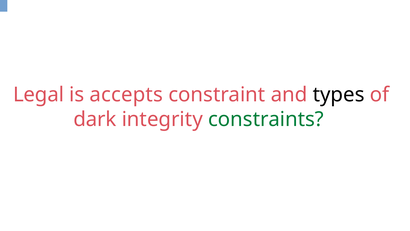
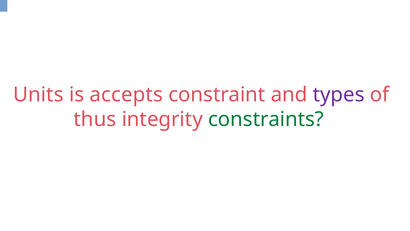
Legal: Legal -> Units
types colour: black -> purple
dark: dark -> thus
